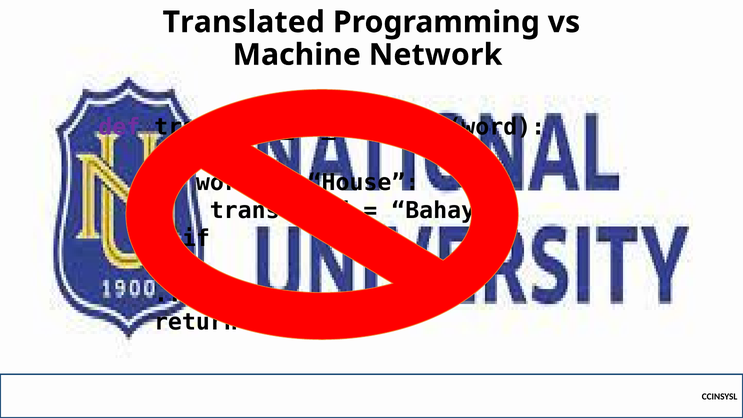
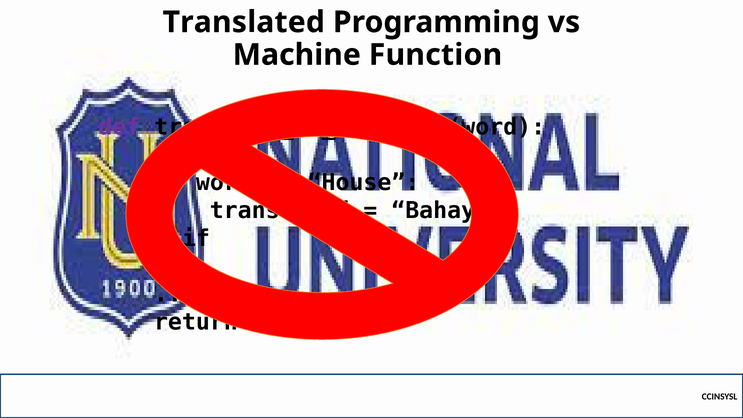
Network: Network -> Function
